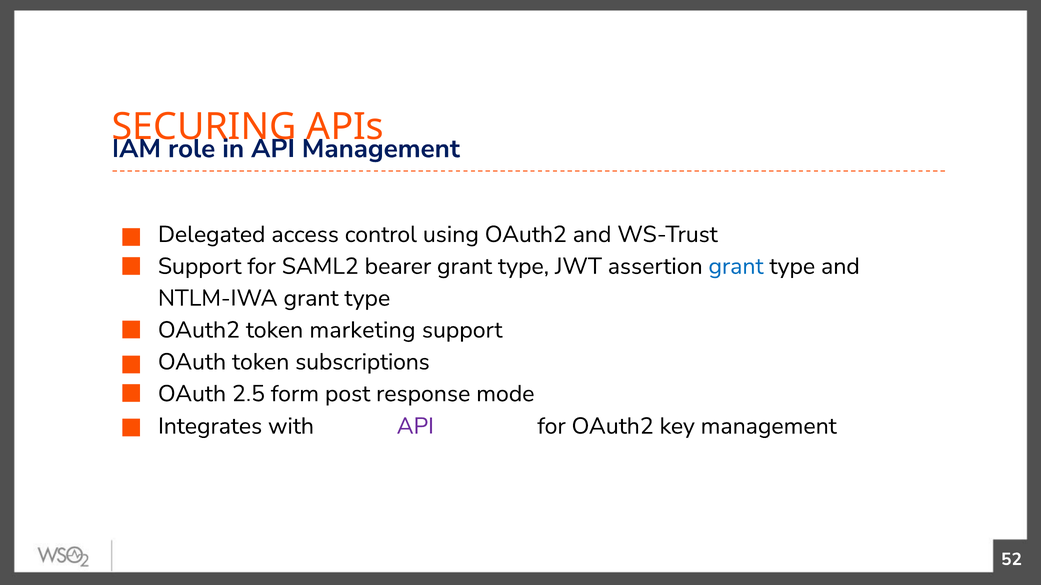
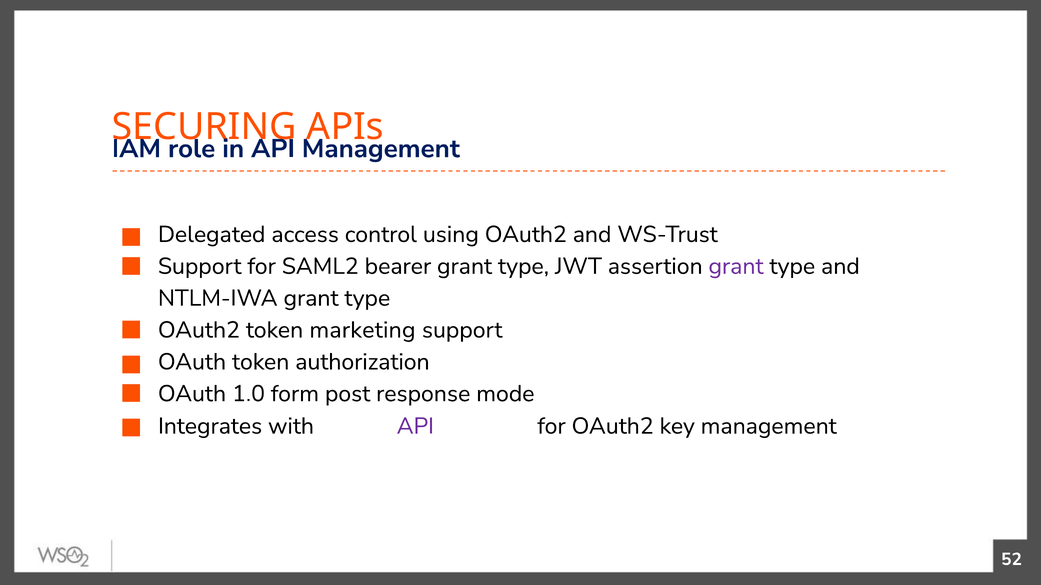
grant at (736, 266) colour: blue -> purple
subscriptions: subscriptions -> authorization
2.5: 2.5 -> 1.0
